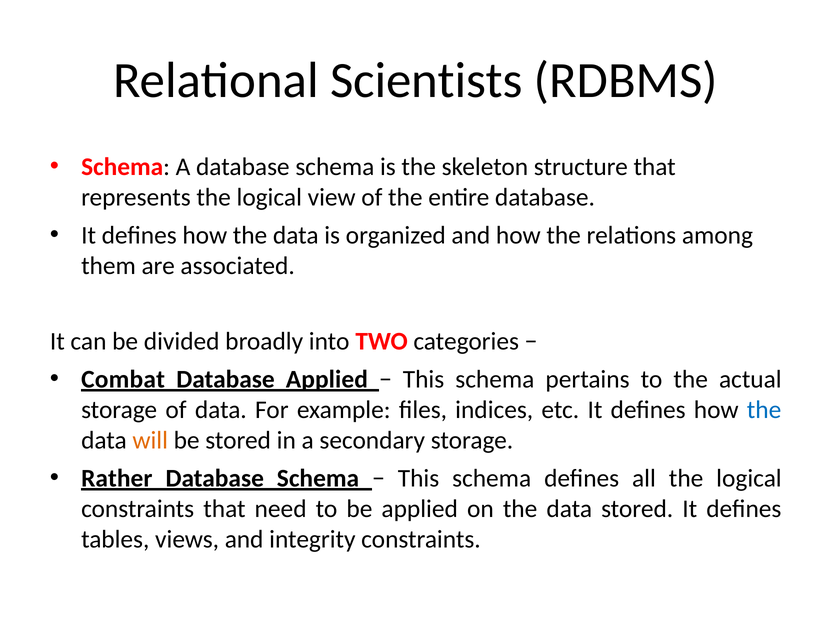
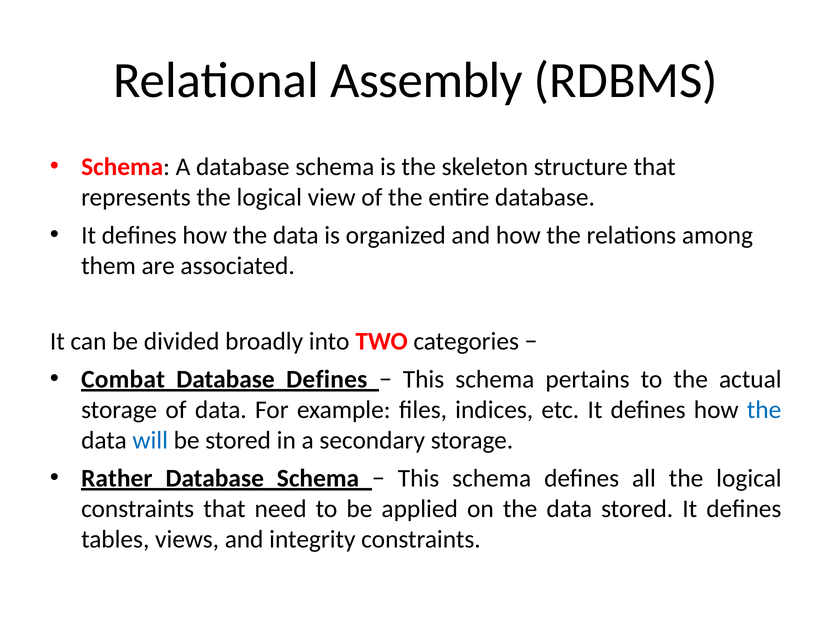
Scientists: Scientists -> Assembly
Database Applied: Applied -> Defines
will colour: orange -> blue
